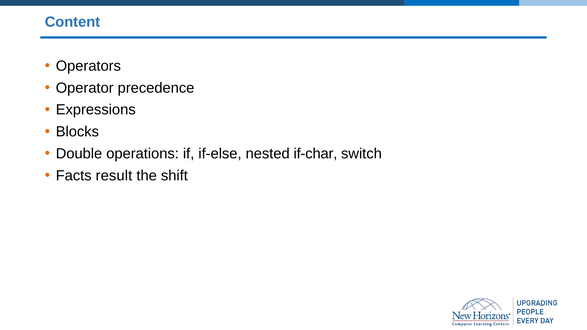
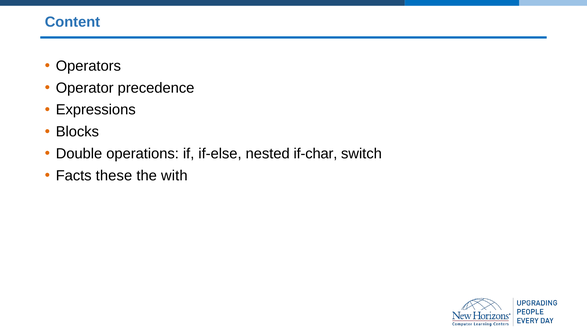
result: result -> these
shift: shift -> with
